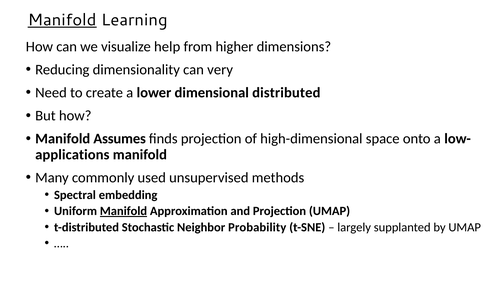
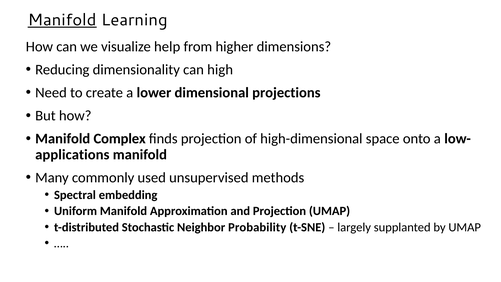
very: very -> high
distributed: distributed -> projections
Assumes: Assumes -> Complex
Manifold at (124, 211) underline: present -> none
